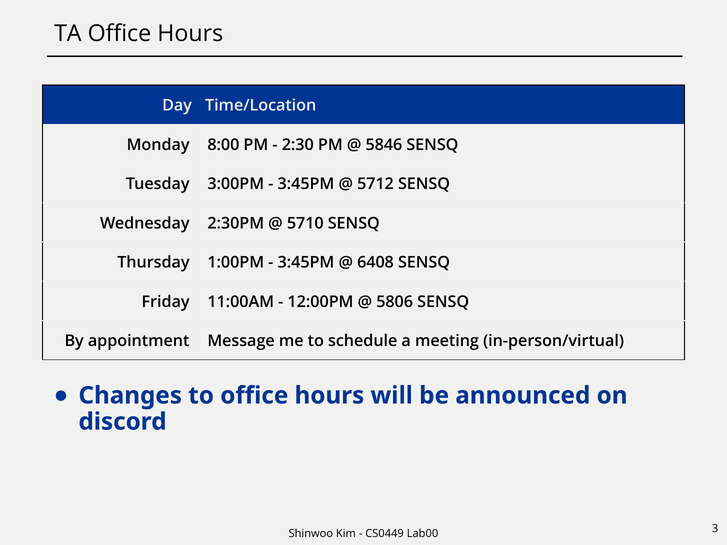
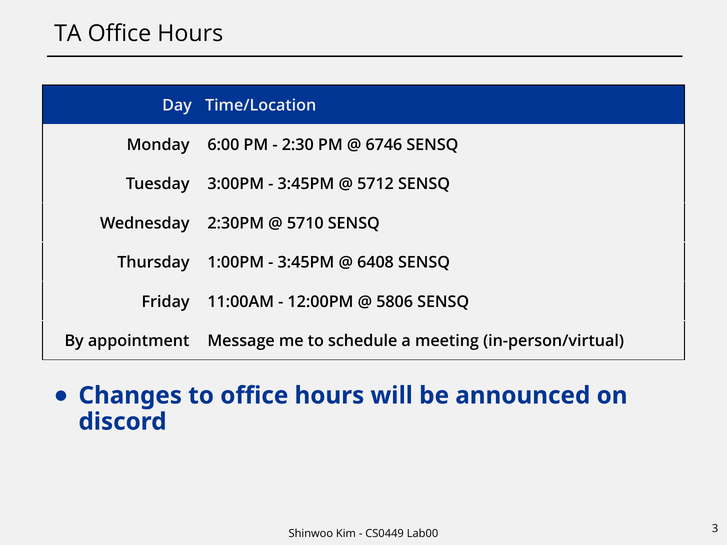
8:00: 8:00 -> 6:00
5846: 5846 -> 6746
